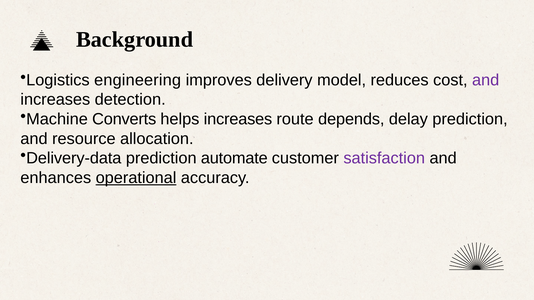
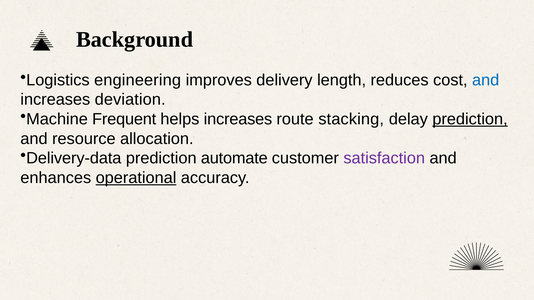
model: model -> length
and at (486, 80) colour: purple -> blue
detection: detection -> deviation
Converts: Converts -> Frequent
depends: depends -> stacking
prediction at (470, 119) underline: none -> present
